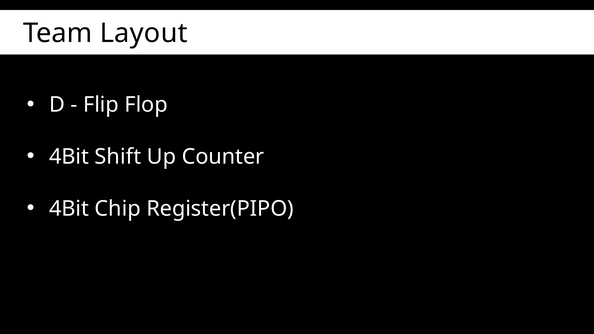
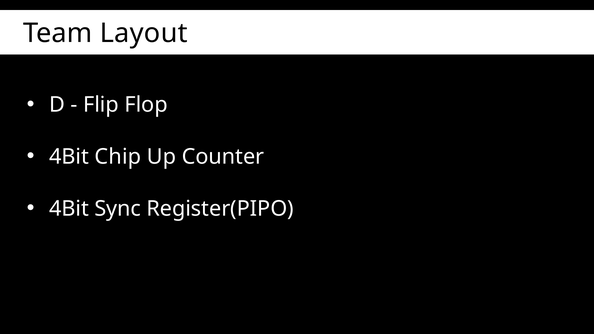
Shift: Shift -> Chip
Chip: Chip -> Sync
